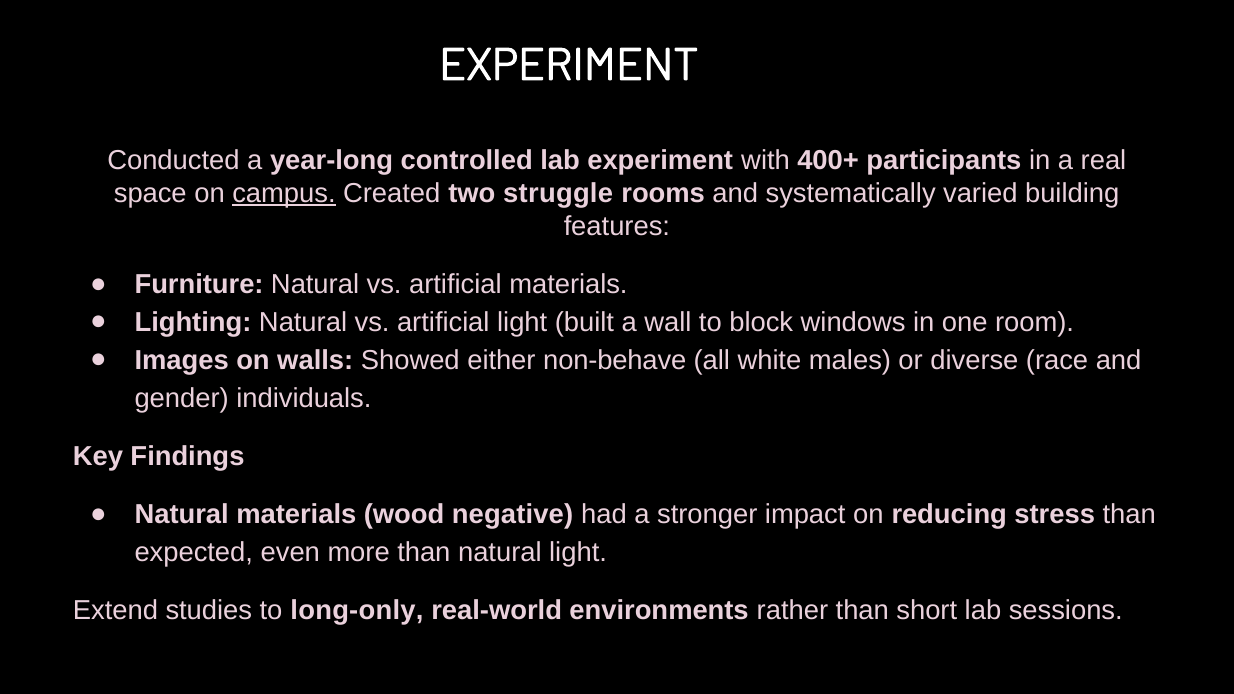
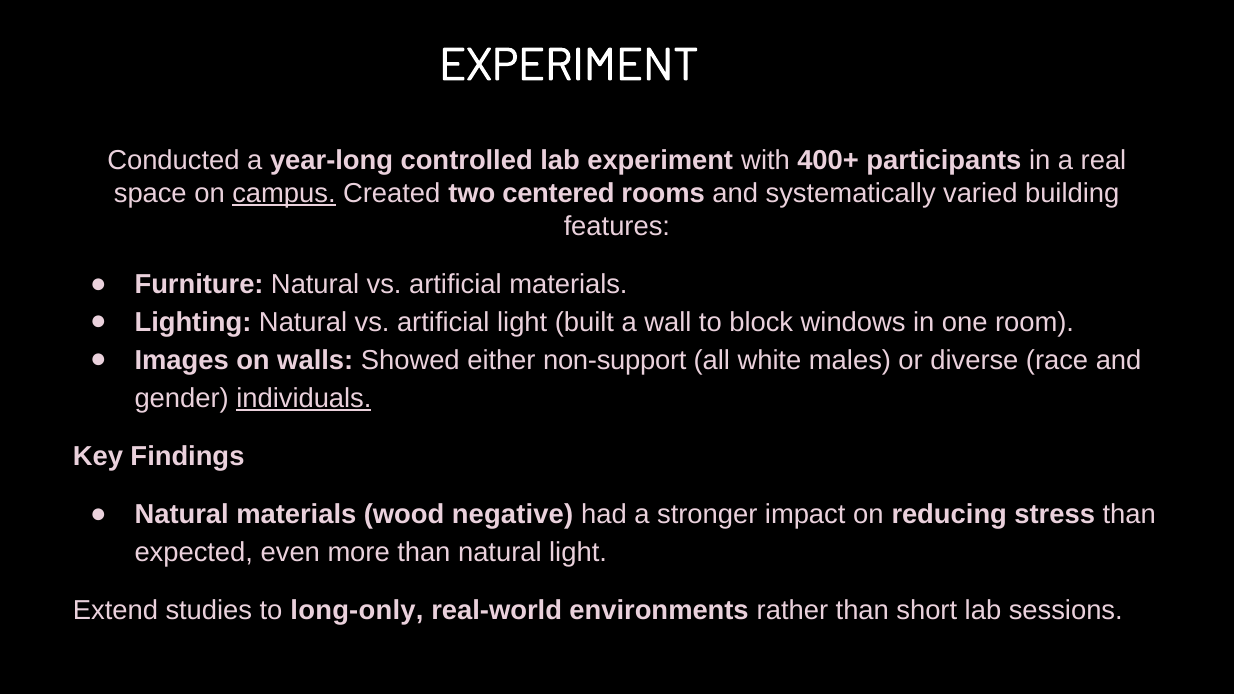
struggle: struggle -> centered
non-behave: non-behave -> non-support
individuals underline: none -> present
